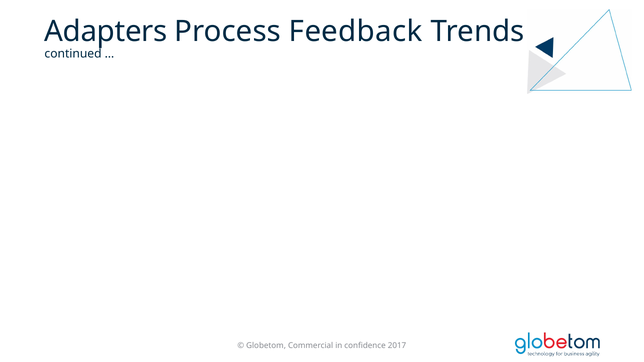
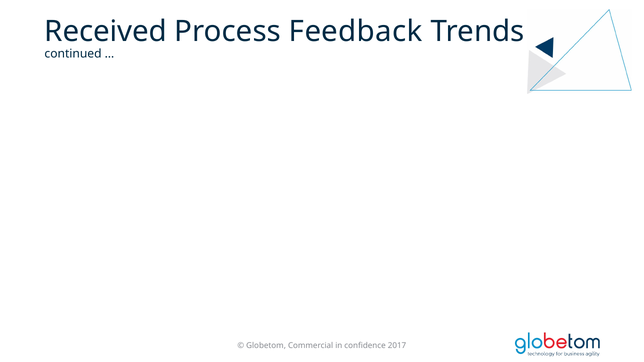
Adapters: Adapters -> Received
